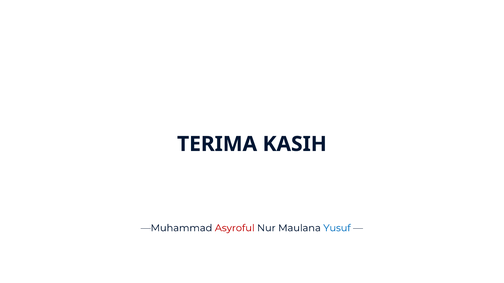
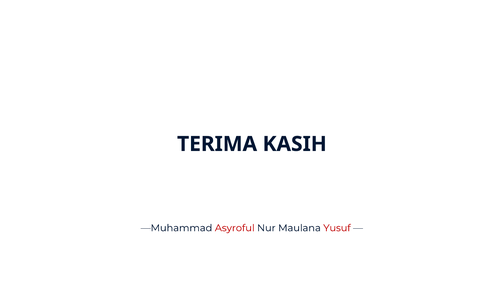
Yusuf colour: blue -> red
